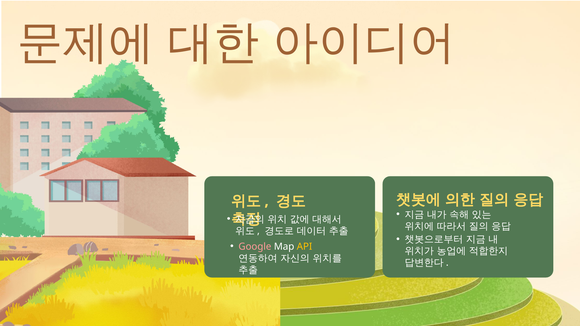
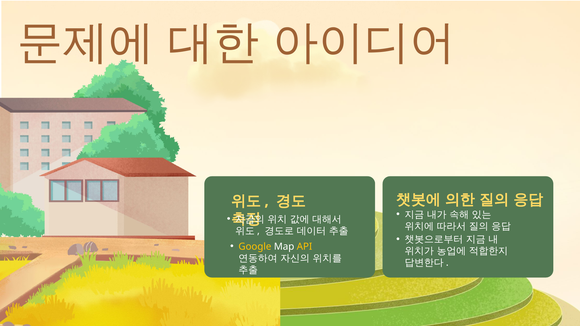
Google colour: pink -> yellow
